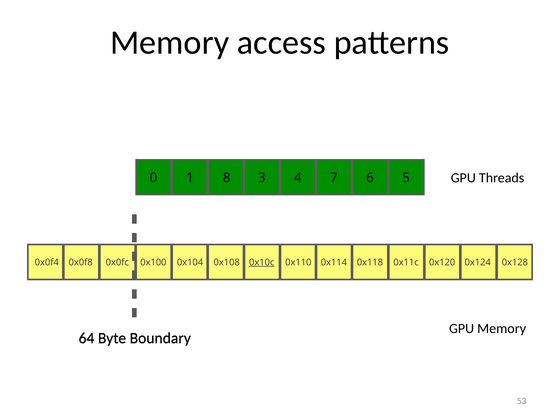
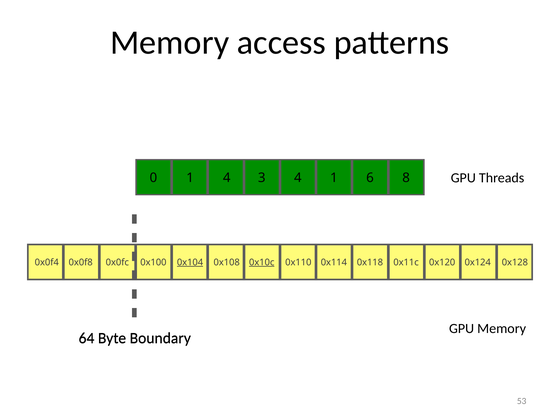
1 8: 8 -> 4
4 7: 7 -> 1
5: 5 -> 8
0x104 underline: none -> present
